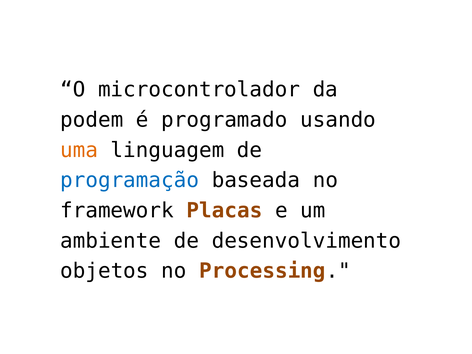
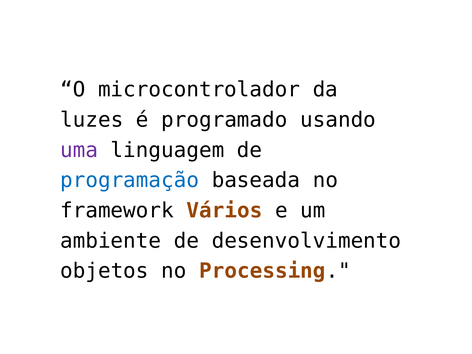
podem: podem -> luzes
uma colour: orange -> purple
Placas: Placas -> Vários
